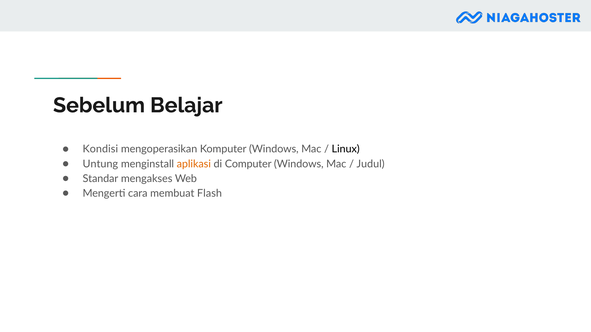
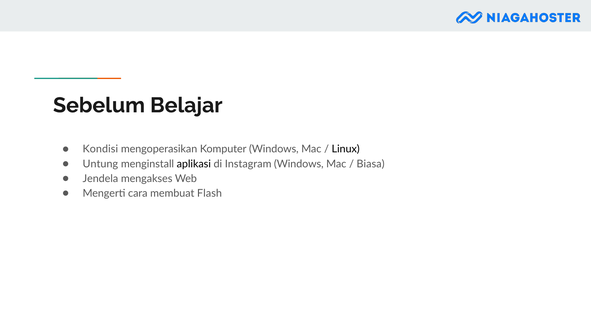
aplikasi colour: orange -> black
Computer: Computer -> Instagram
Judul: Judul -> Biasa
Standar: Standar -> Jendela
